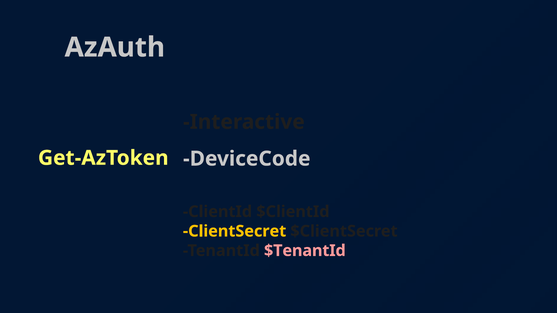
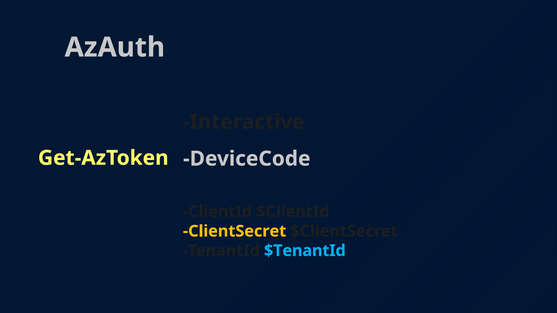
$TenantId colour: pink -> light blue
